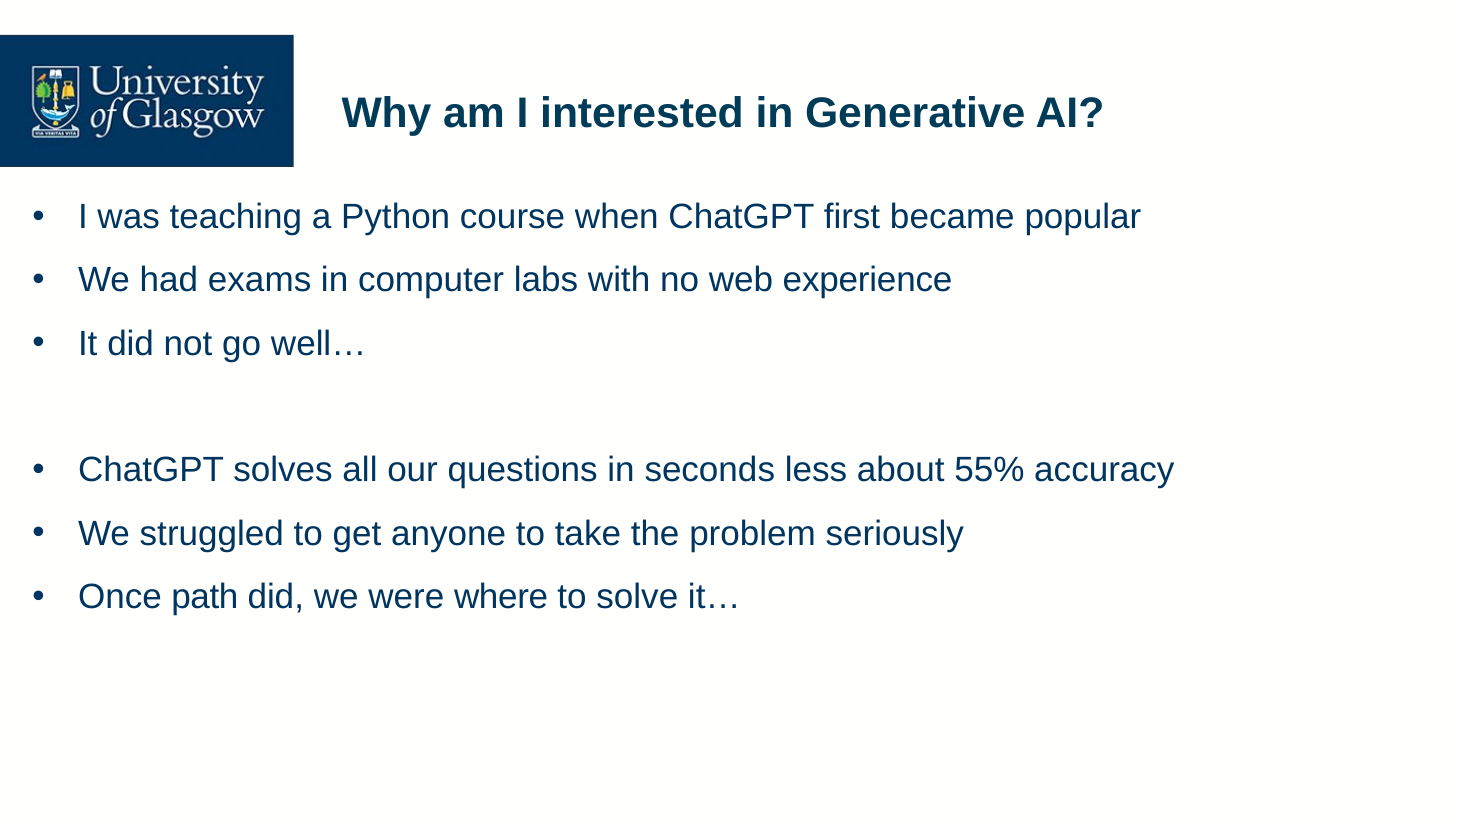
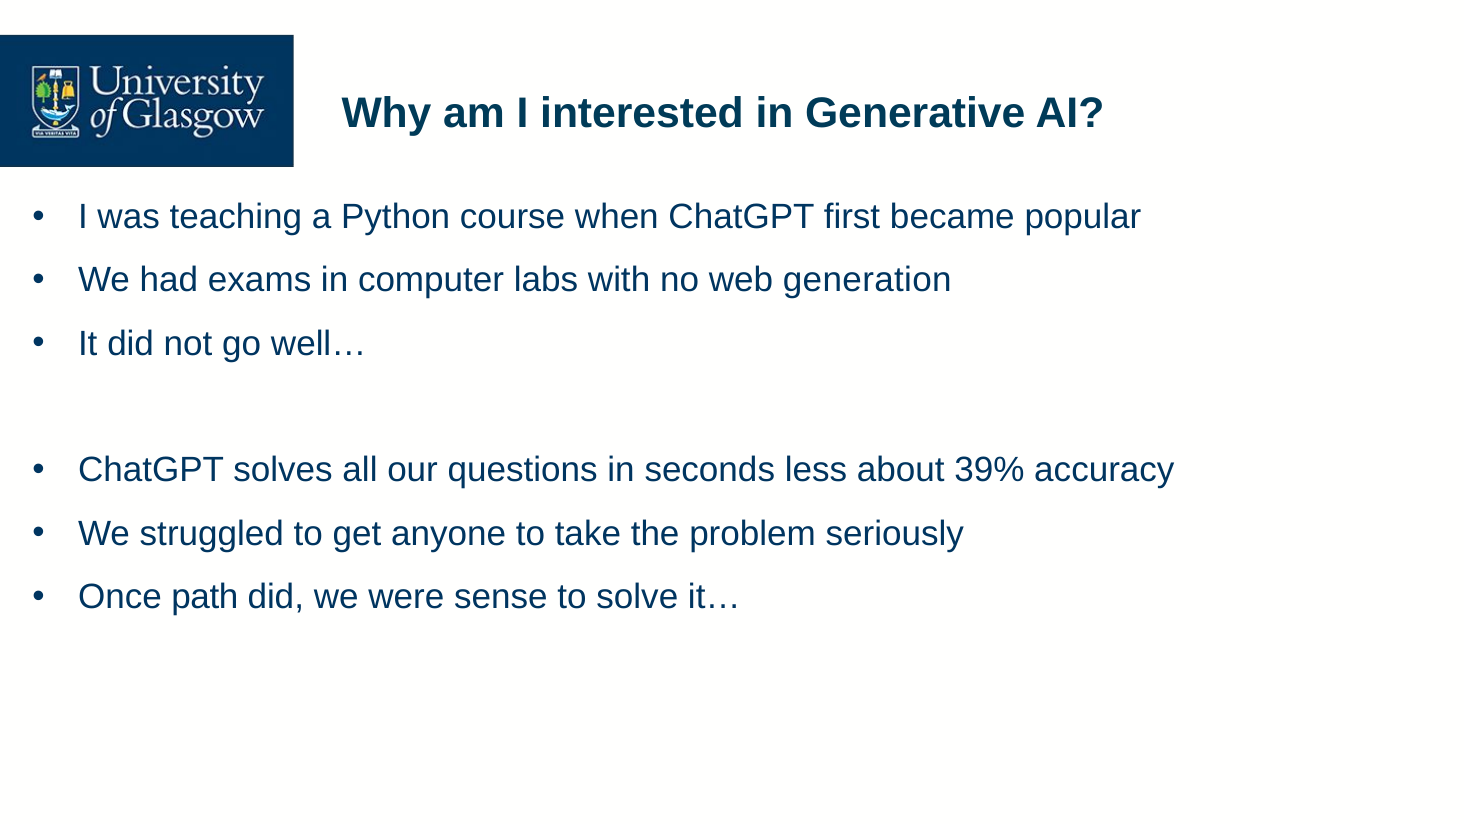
experience: experience -> generation
55%: 55% -> 39%
where: where -> sense
